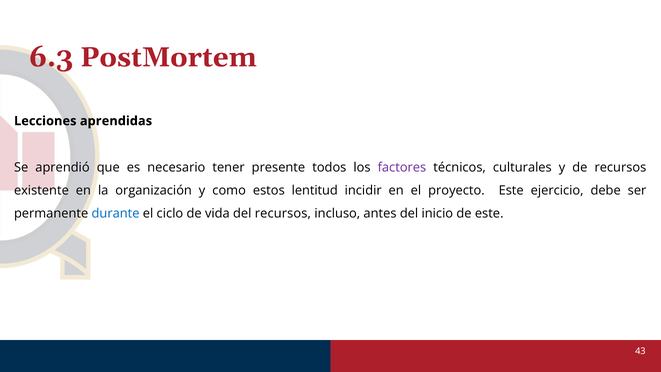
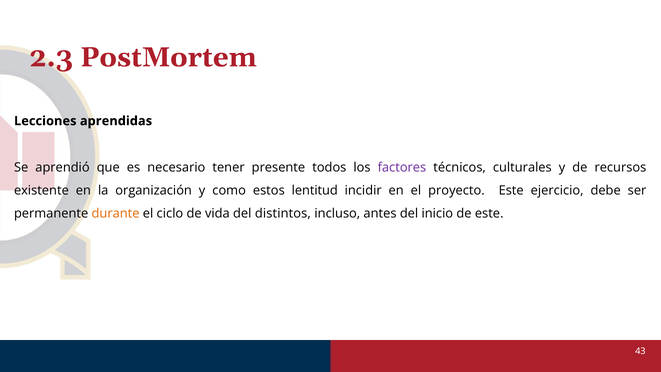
6.3: 6.3 -> 2.3
durante colour: blue -> orange
del recursos: recursos -> distintos
